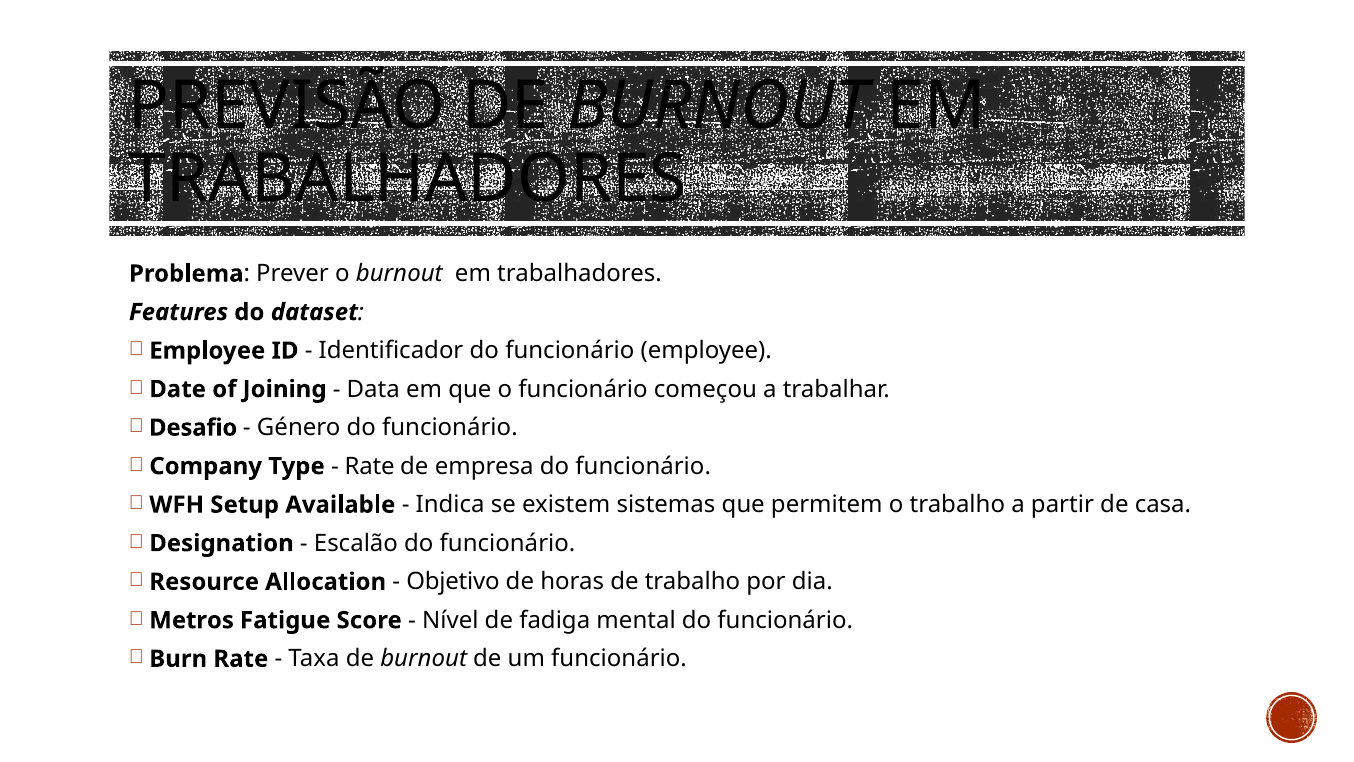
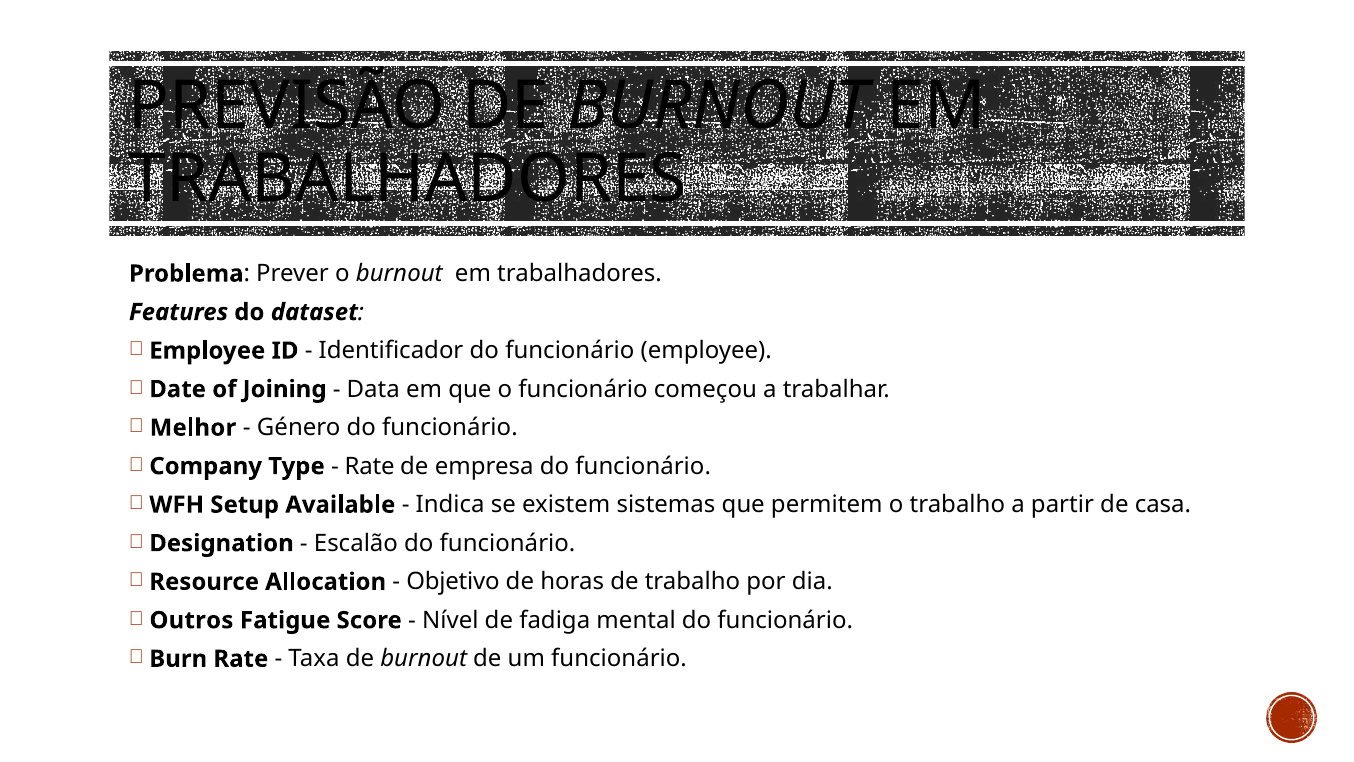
Desafio: Desafio -> Melhor
Metros: Metros -> Outros
